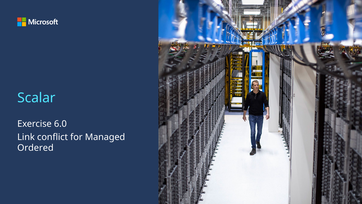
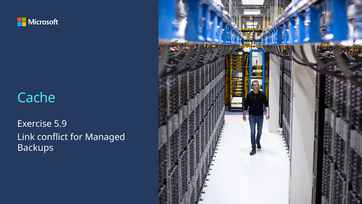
Scalar: Scalar -> Cache
6.0: 6.0 -> 5.9
Ordered: Ordered -> Backups
